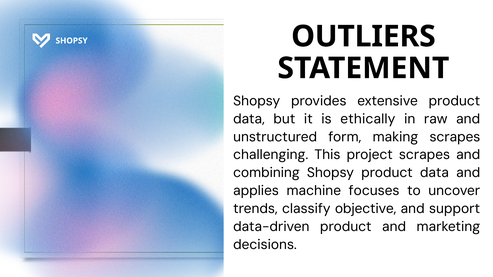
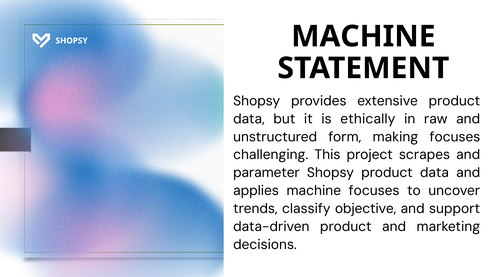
SHOPSY OUTLIERS: OUTLIERS -> MACHINE
making scrapes: scrapes -> focuses
combining: combining -> parameter
